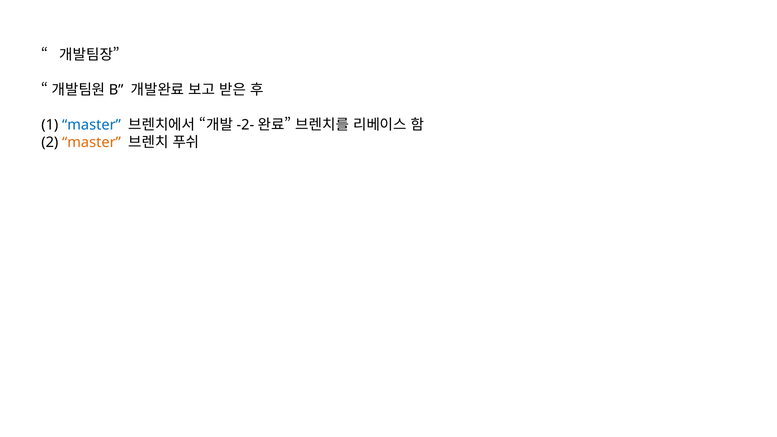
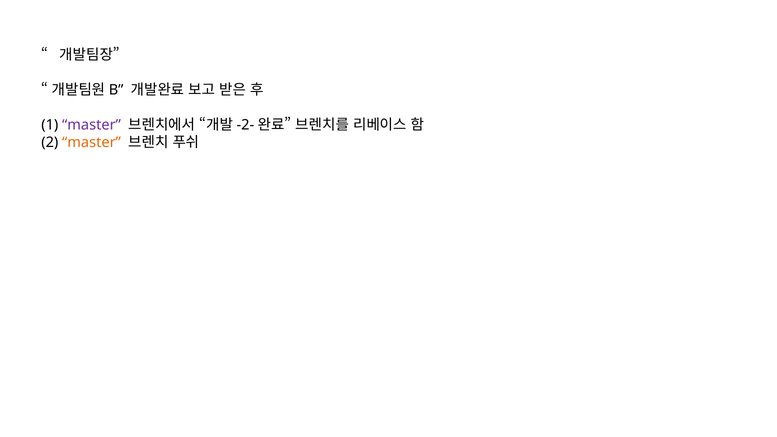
master at (92, 125) colour: blue -> purple
